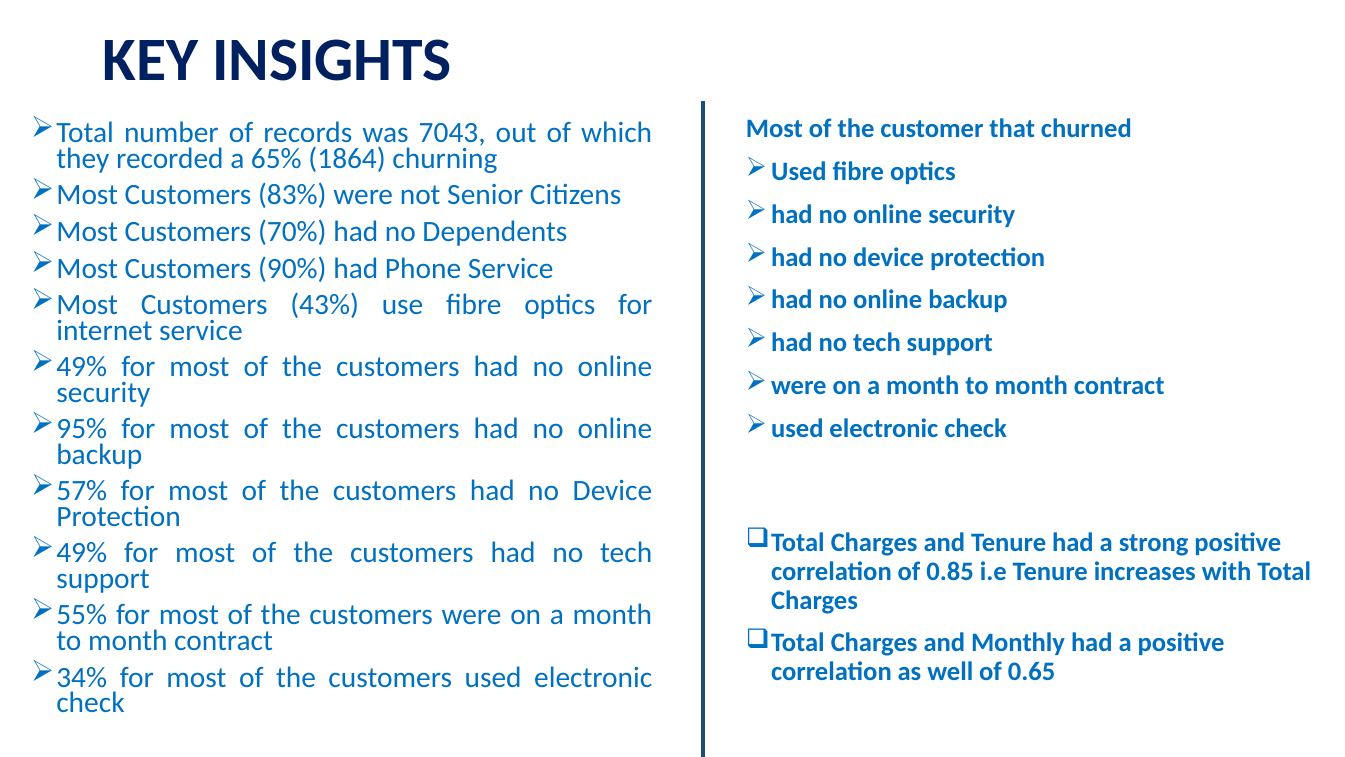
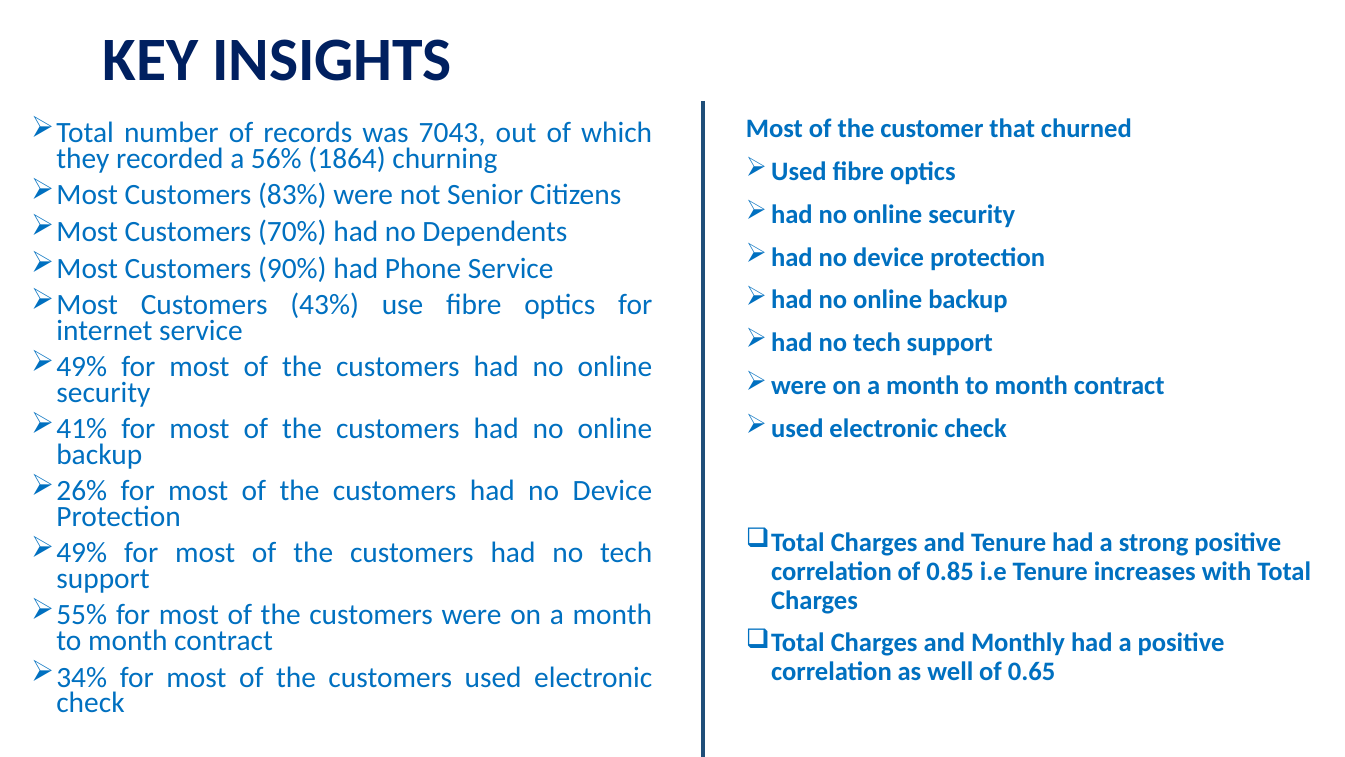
65%: 65% -> 56%
95%: 95% -> 41%
57%: 57% -> 26%
